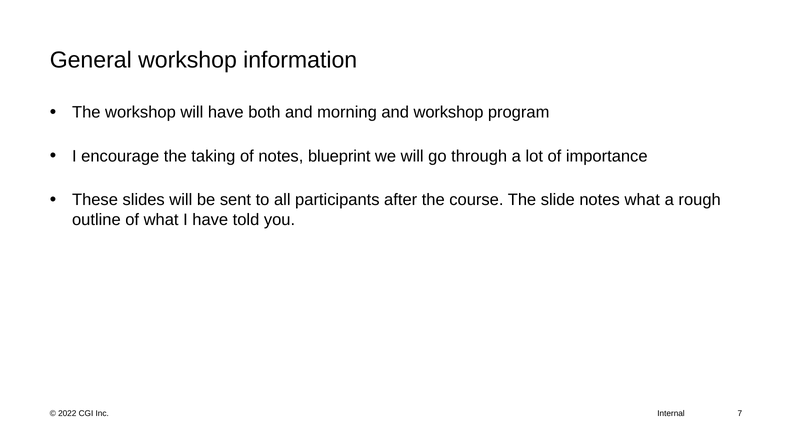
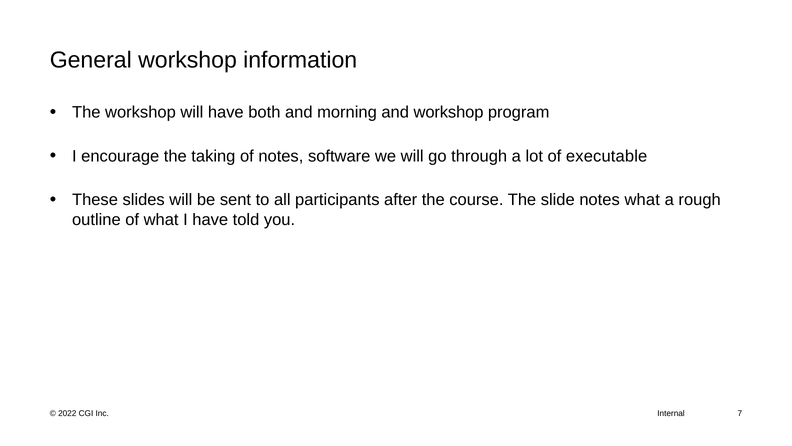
blueprint: blueprint -> software
importance: importance -> executable
